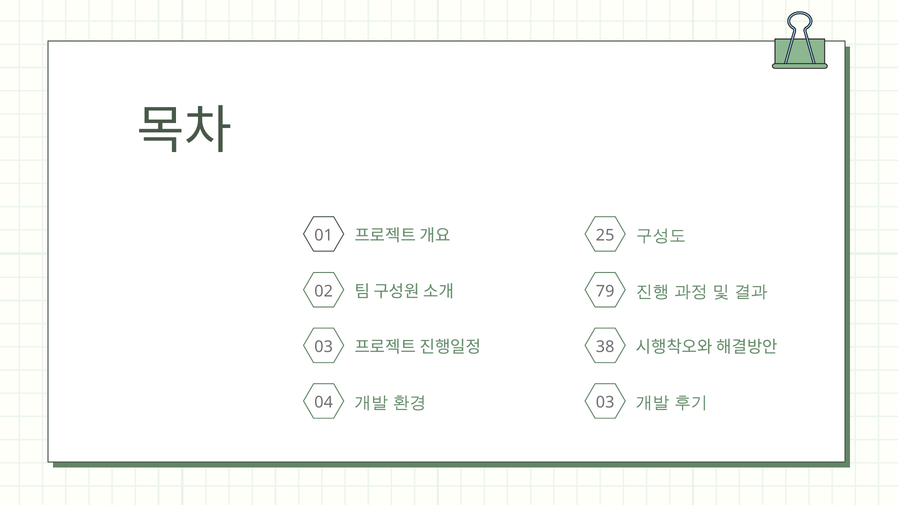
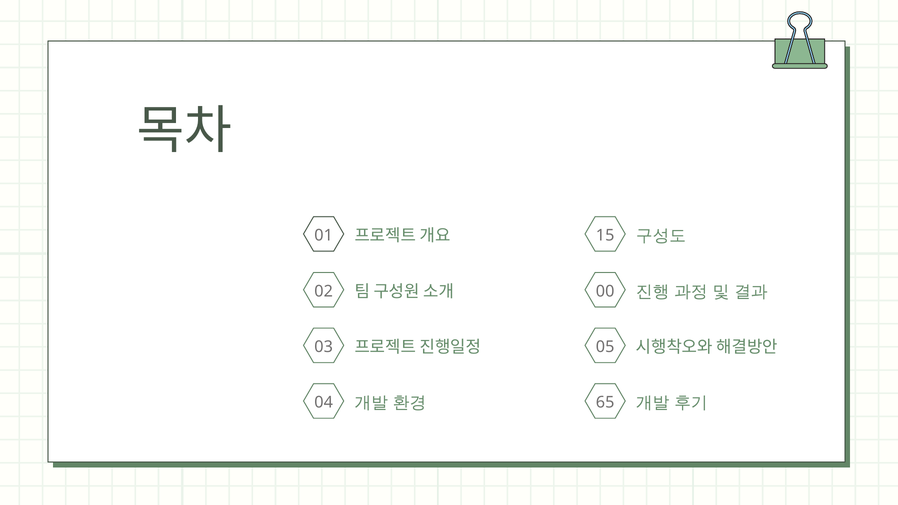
25: 25 -> 15
79: 79 -> 00
38: 38 -> 05
04 03: 03 -> 65
